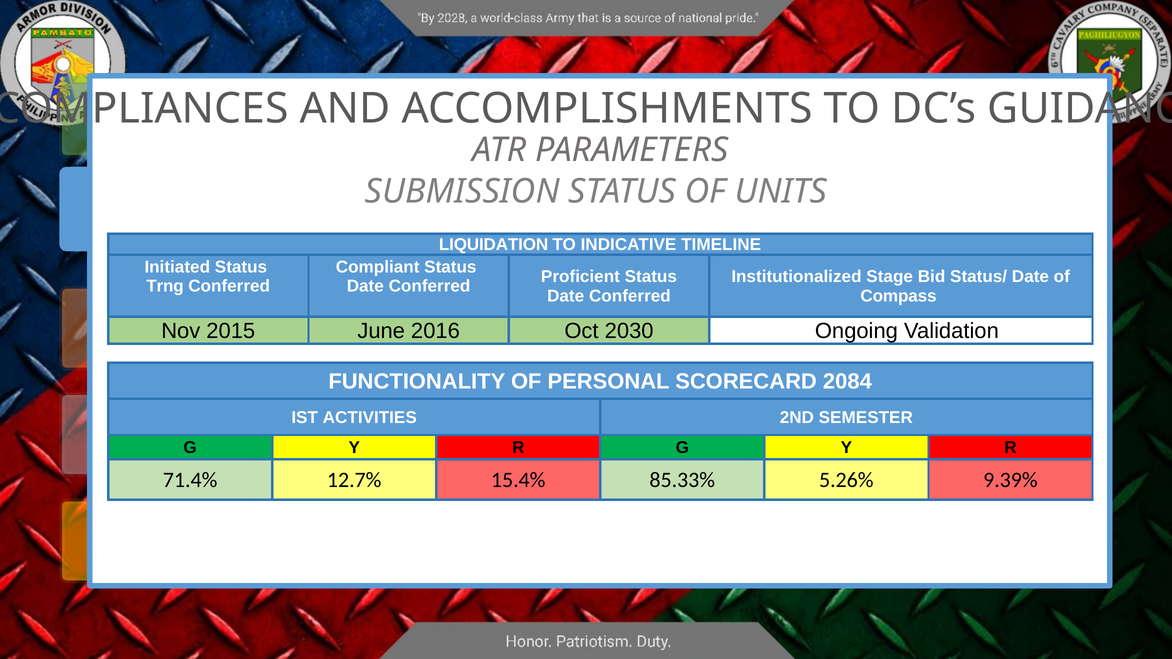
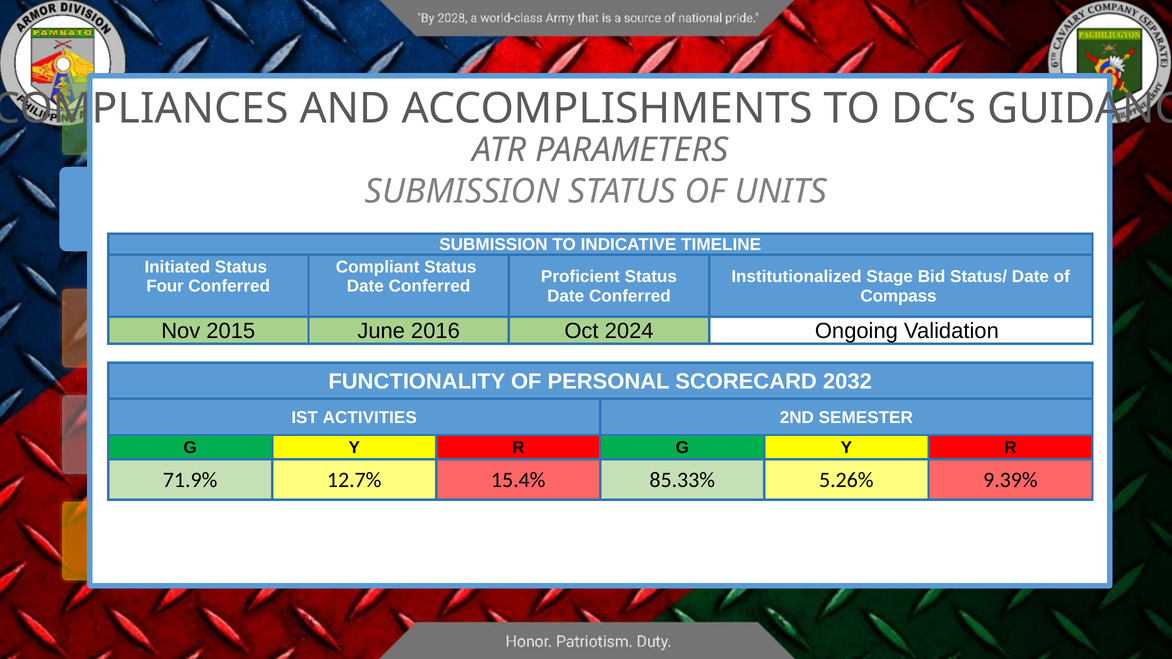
LIQUIDATION at (494, 245): LIQUIDATION -> SUBMISSION
Trng: Trng -> Four
2030: 2030 -> 2024
2084: 2084 -> 2032
71.4%: 71.4% -> 71.9%
